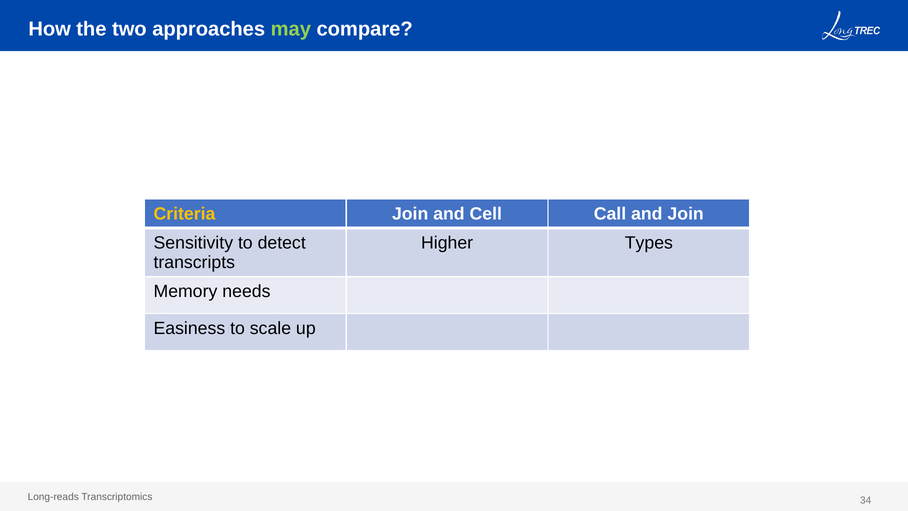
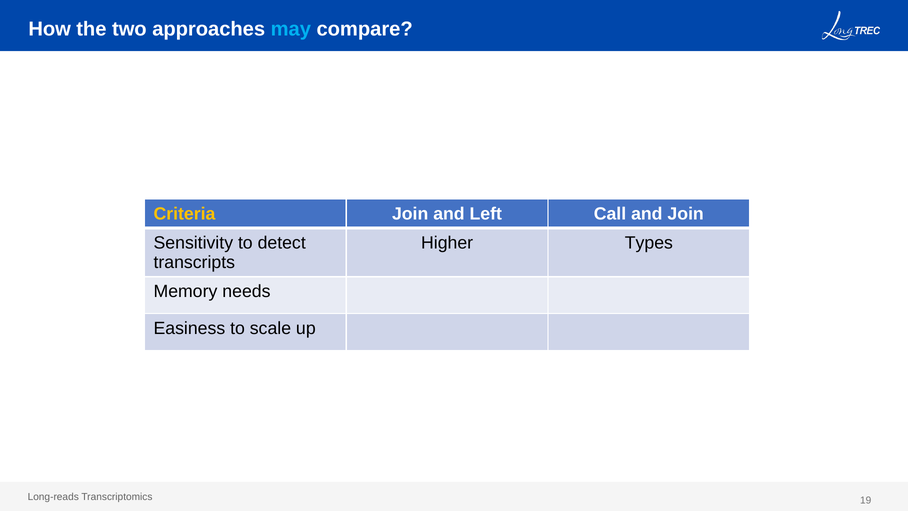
may colour: light green -> light blue
Cell: Cell -> Left
34: 34 -> 19
